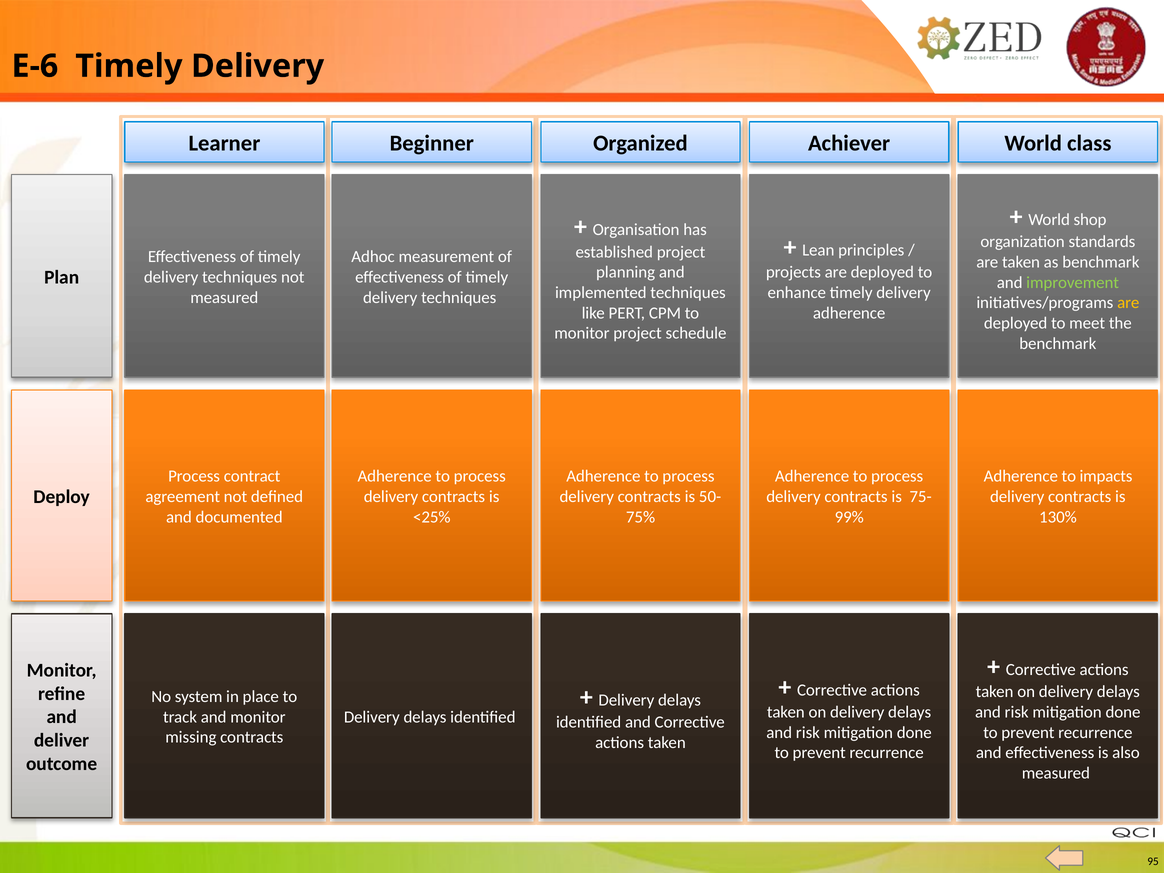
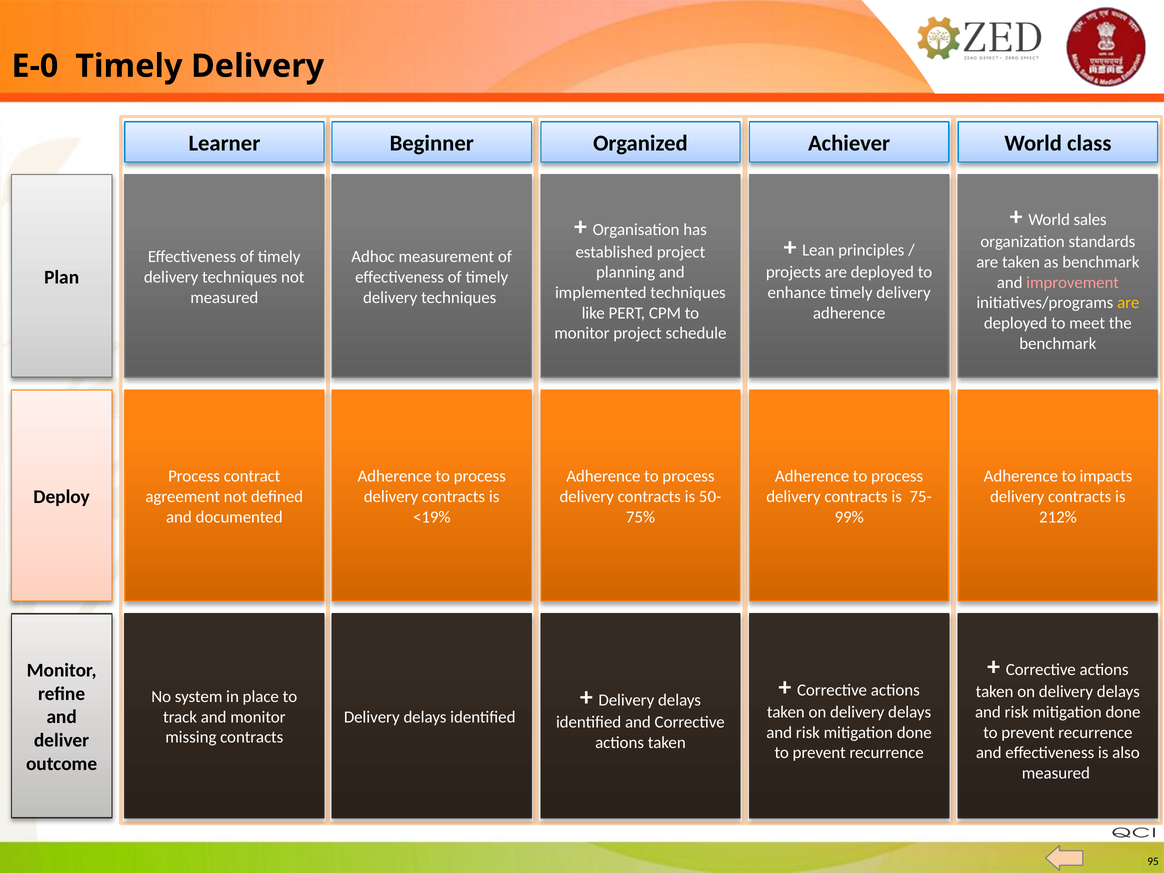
E-6: E-6 -> E-0
shop: shop -> sales
improvement colour: light green -> pink
<25%: <25% -> <19%
130%: 130% -> 212%
